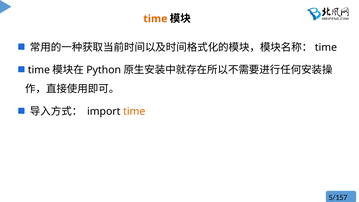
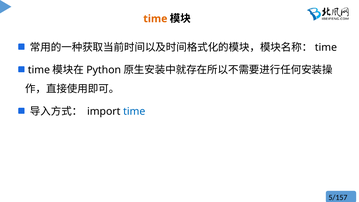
time at (134, 111) colour: orange -> blue
